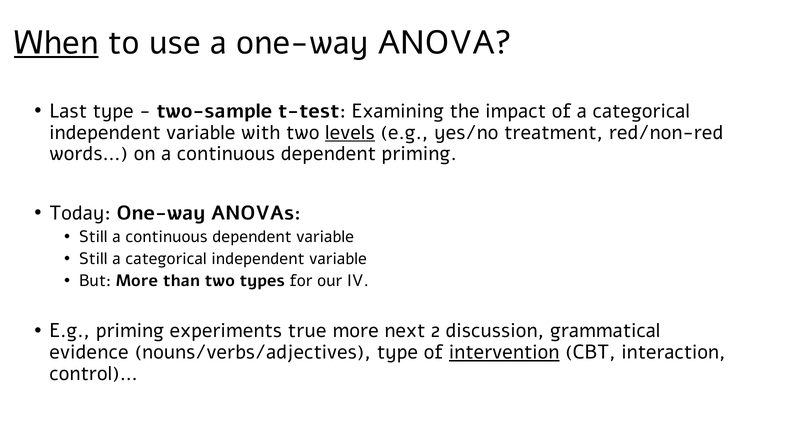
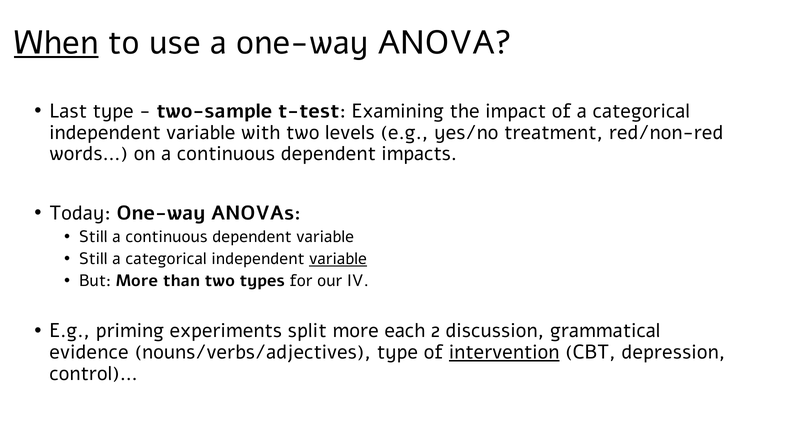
levels underline: present -> none
dependent priming: priming -> impacts
variable at (338, 259) underline: none -> present
true: true -> split
next: next -> each
interaction: interaction -> depression
